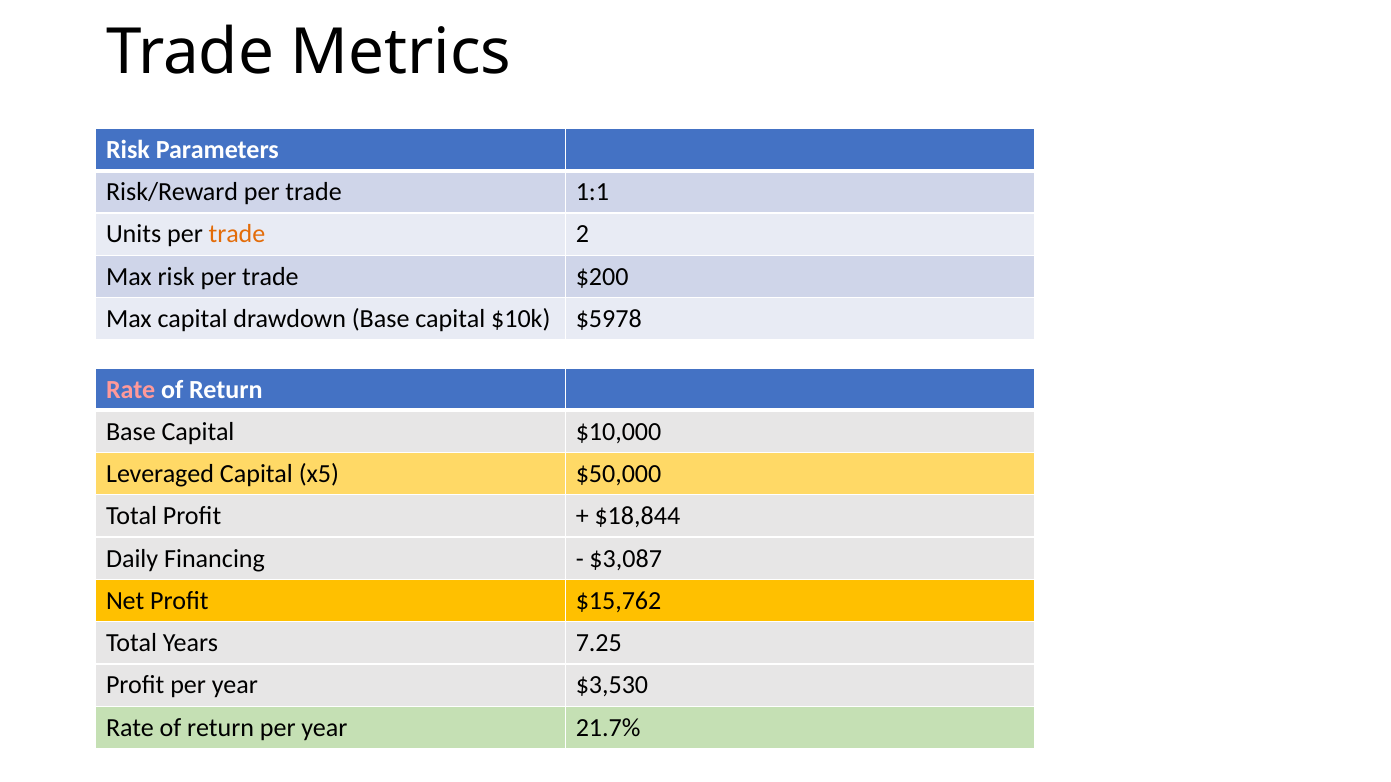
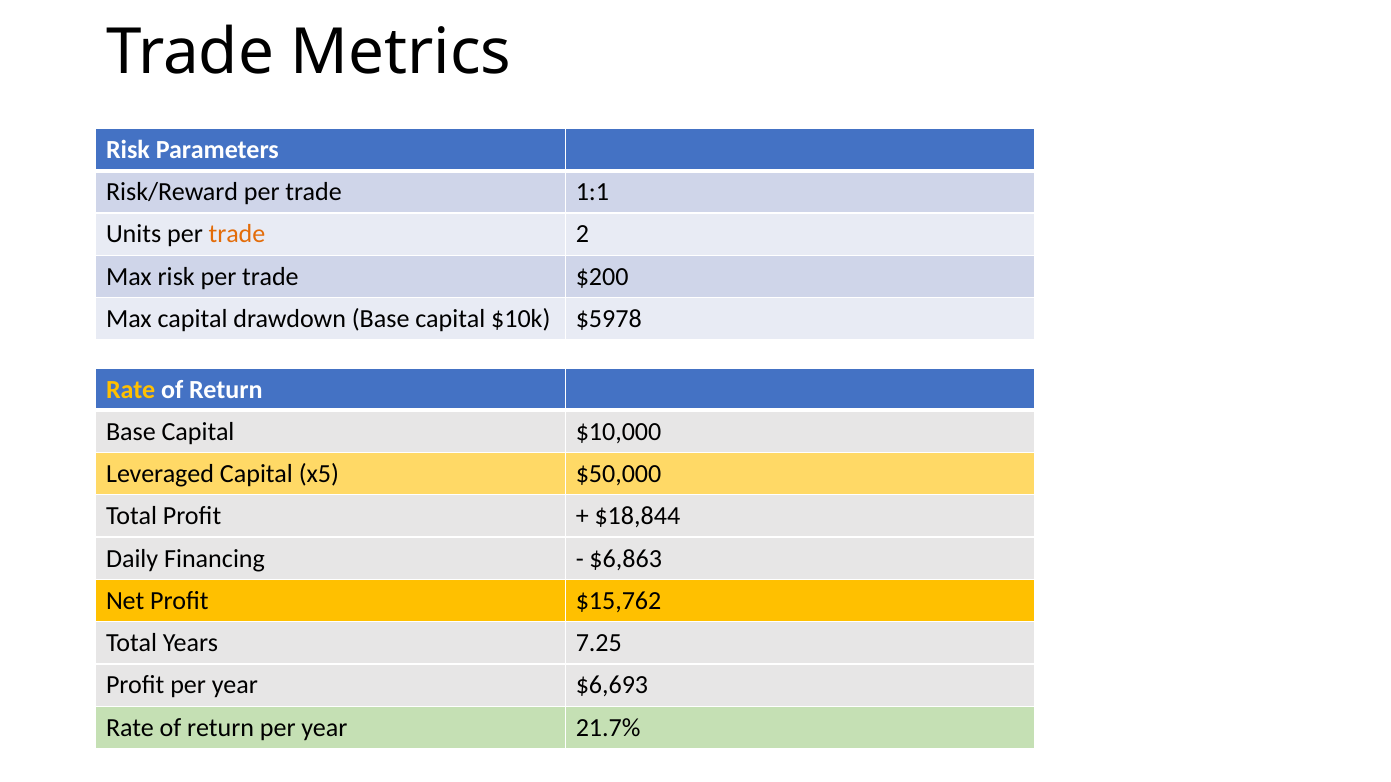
Rate at (131, 390) colour: pink -> yellow
$3,087: $3,087 -> $6,863
$3,530: $3,530 -> $6,693
